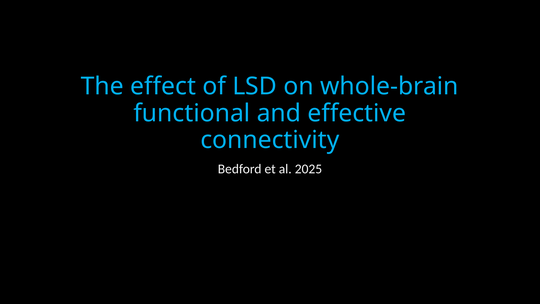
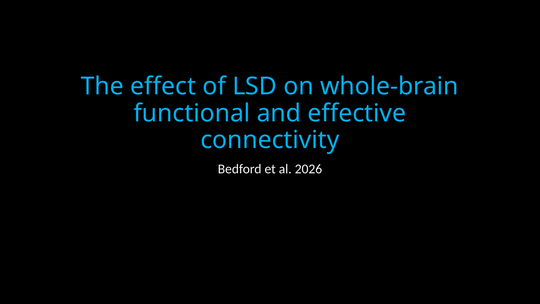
2025: 2025 -> 2026
